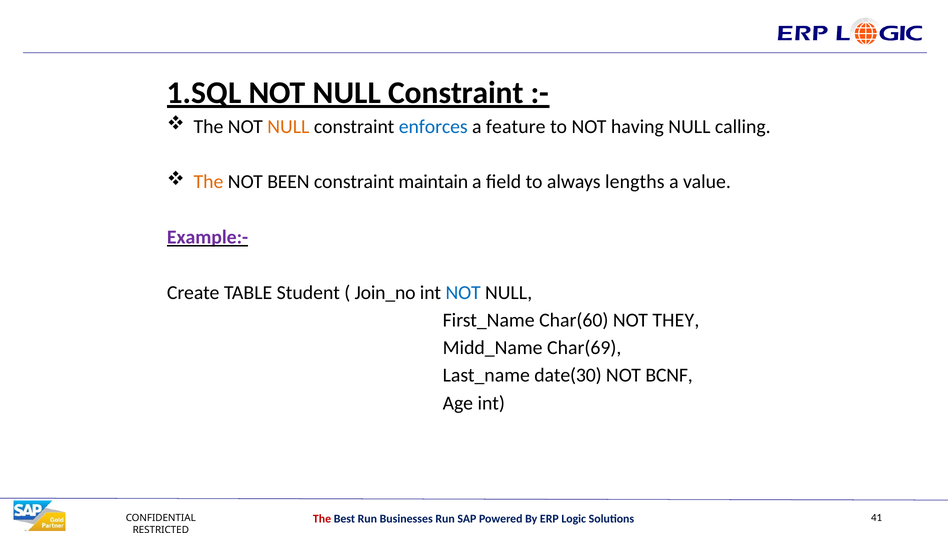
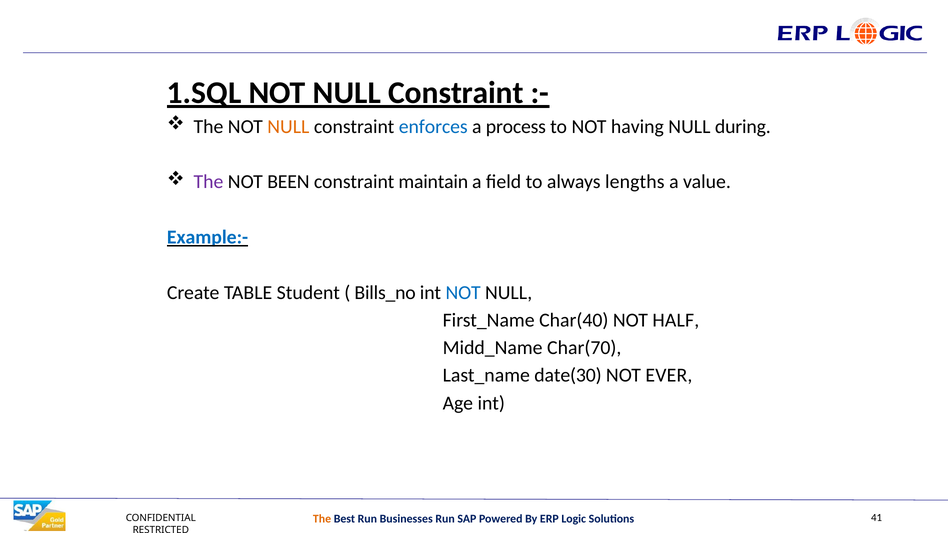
feature: feature -> process
calling: calling -> during
The at (209, 182) colour: orange -> purple
Example:- colour: purple -> blue
Join_no: Join_no -> Bills_no
Char(60: Char(60 -> Char(40
THEY: THEY -> HALF
Char(69: Char(69 -> Char(70
BCNF: BCNF -> EVER
The at (322, 519) colour: red -> orange
